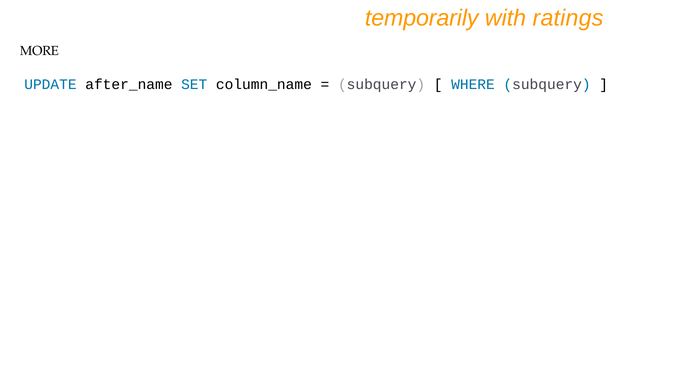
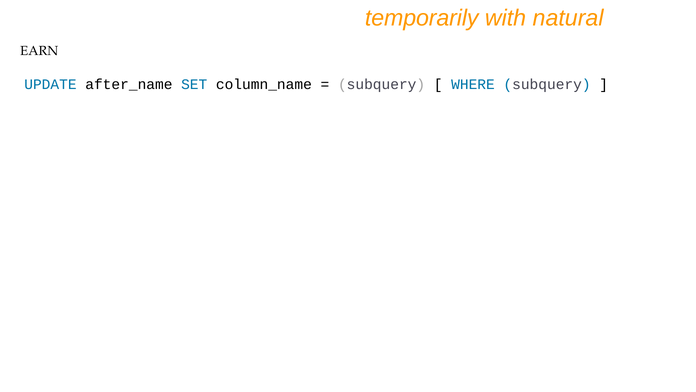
ratings: ratings -> natural
MORE: MORE -> EARN
